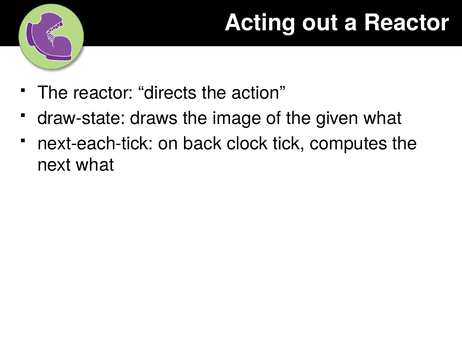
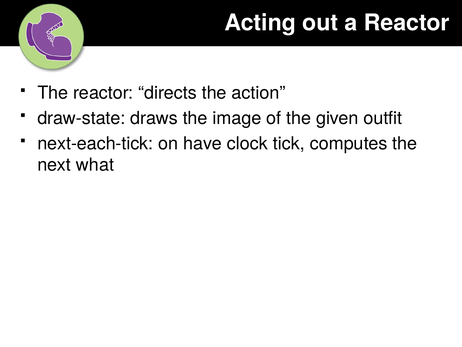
given what: what -> outfit
back: back -> have
